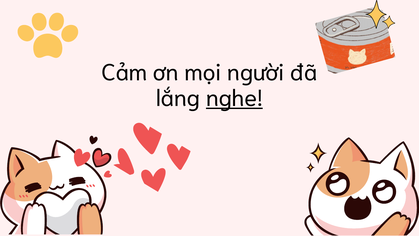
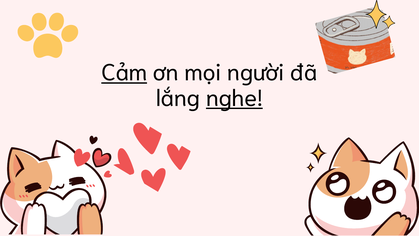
Cảm underline: none -> present
